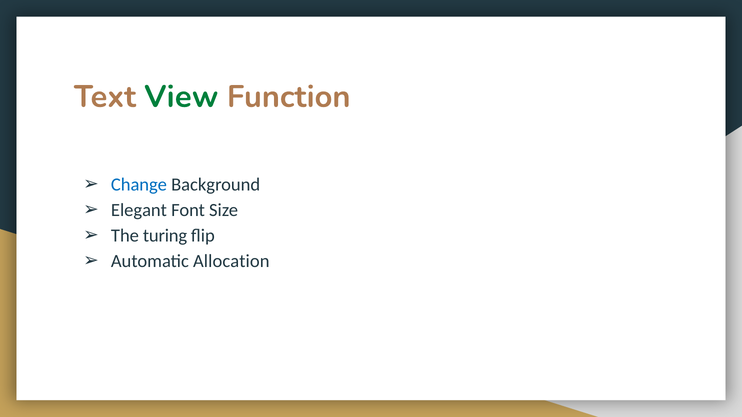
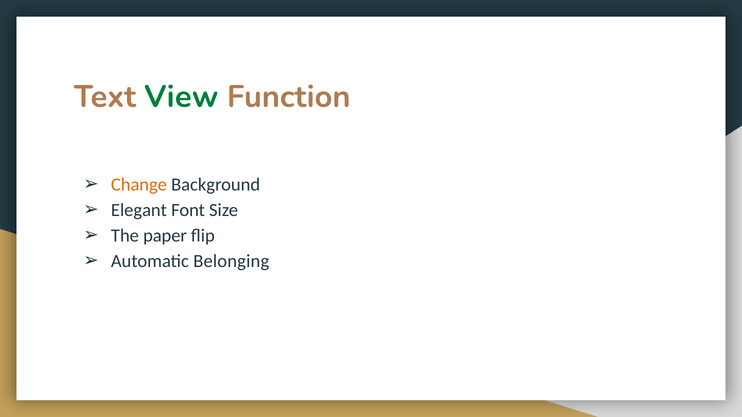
Change colour: blue -> orange
turing: turing -> paper
Allocation: Allocation -> Belonging
